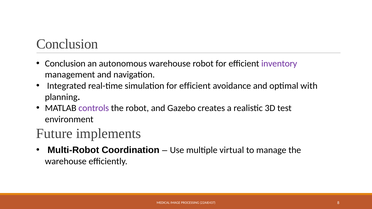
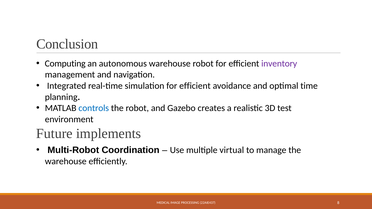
Conclusion at (65, 64): Conclusion -> Computing
with: with -> time
controls colour: purple -> blue
